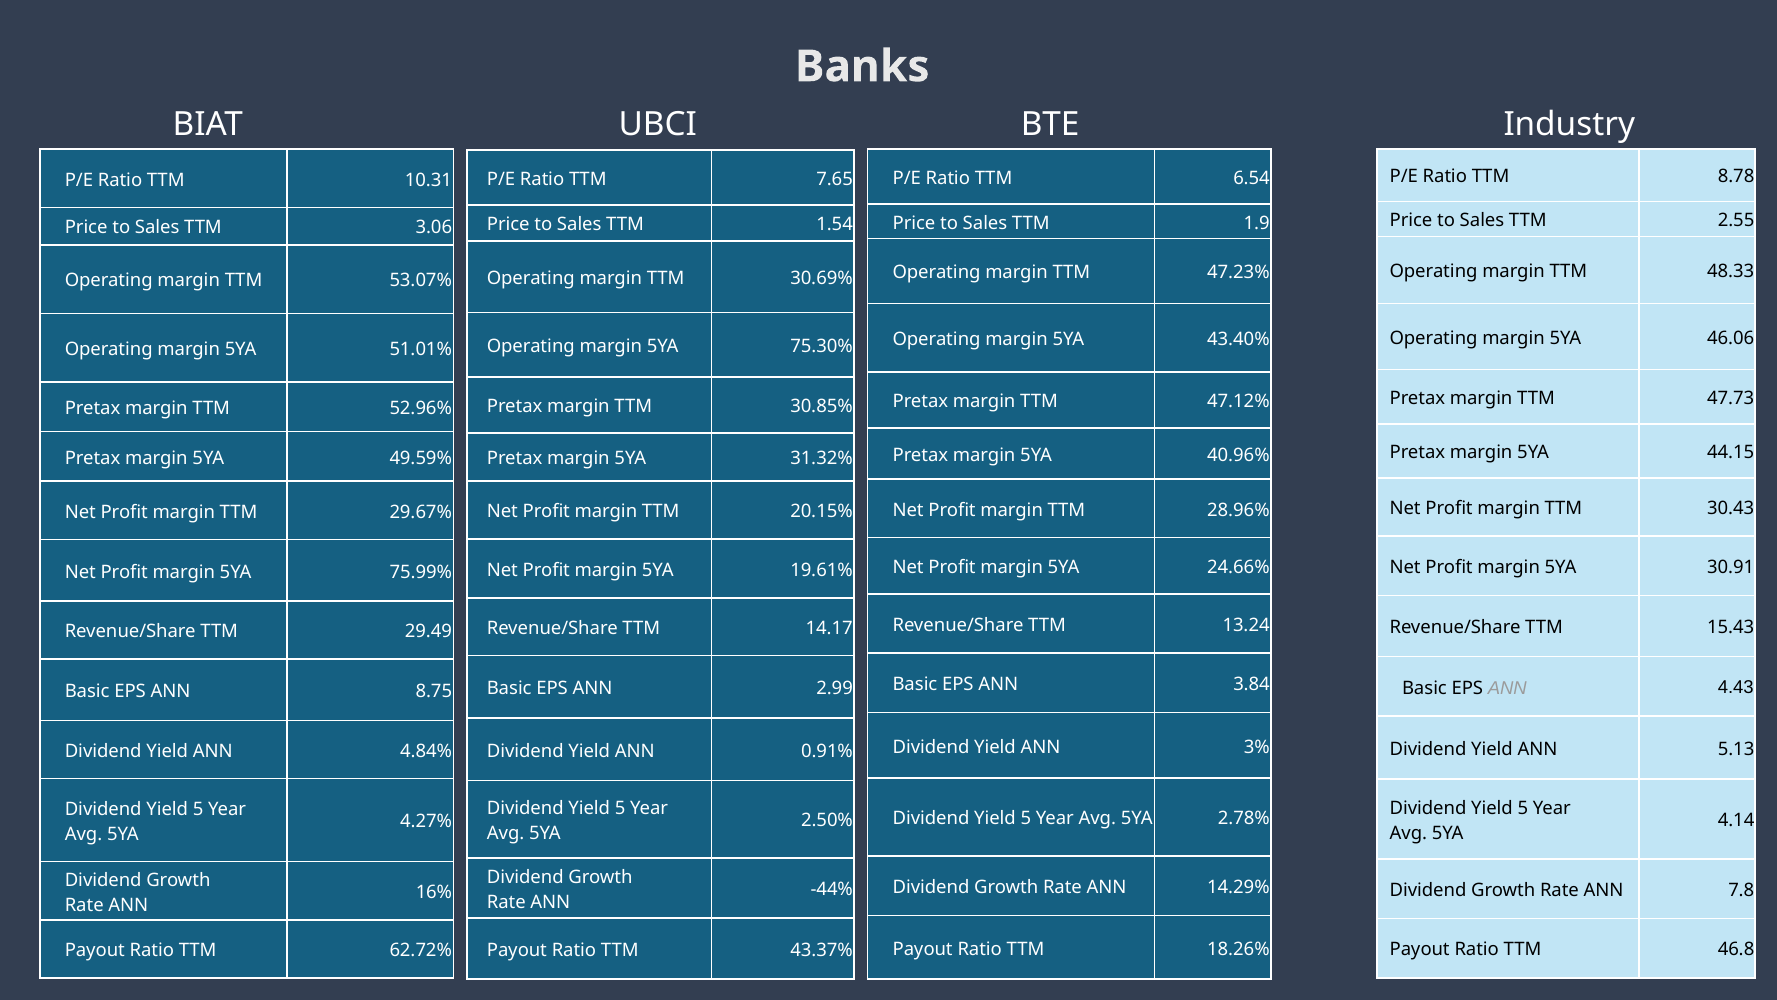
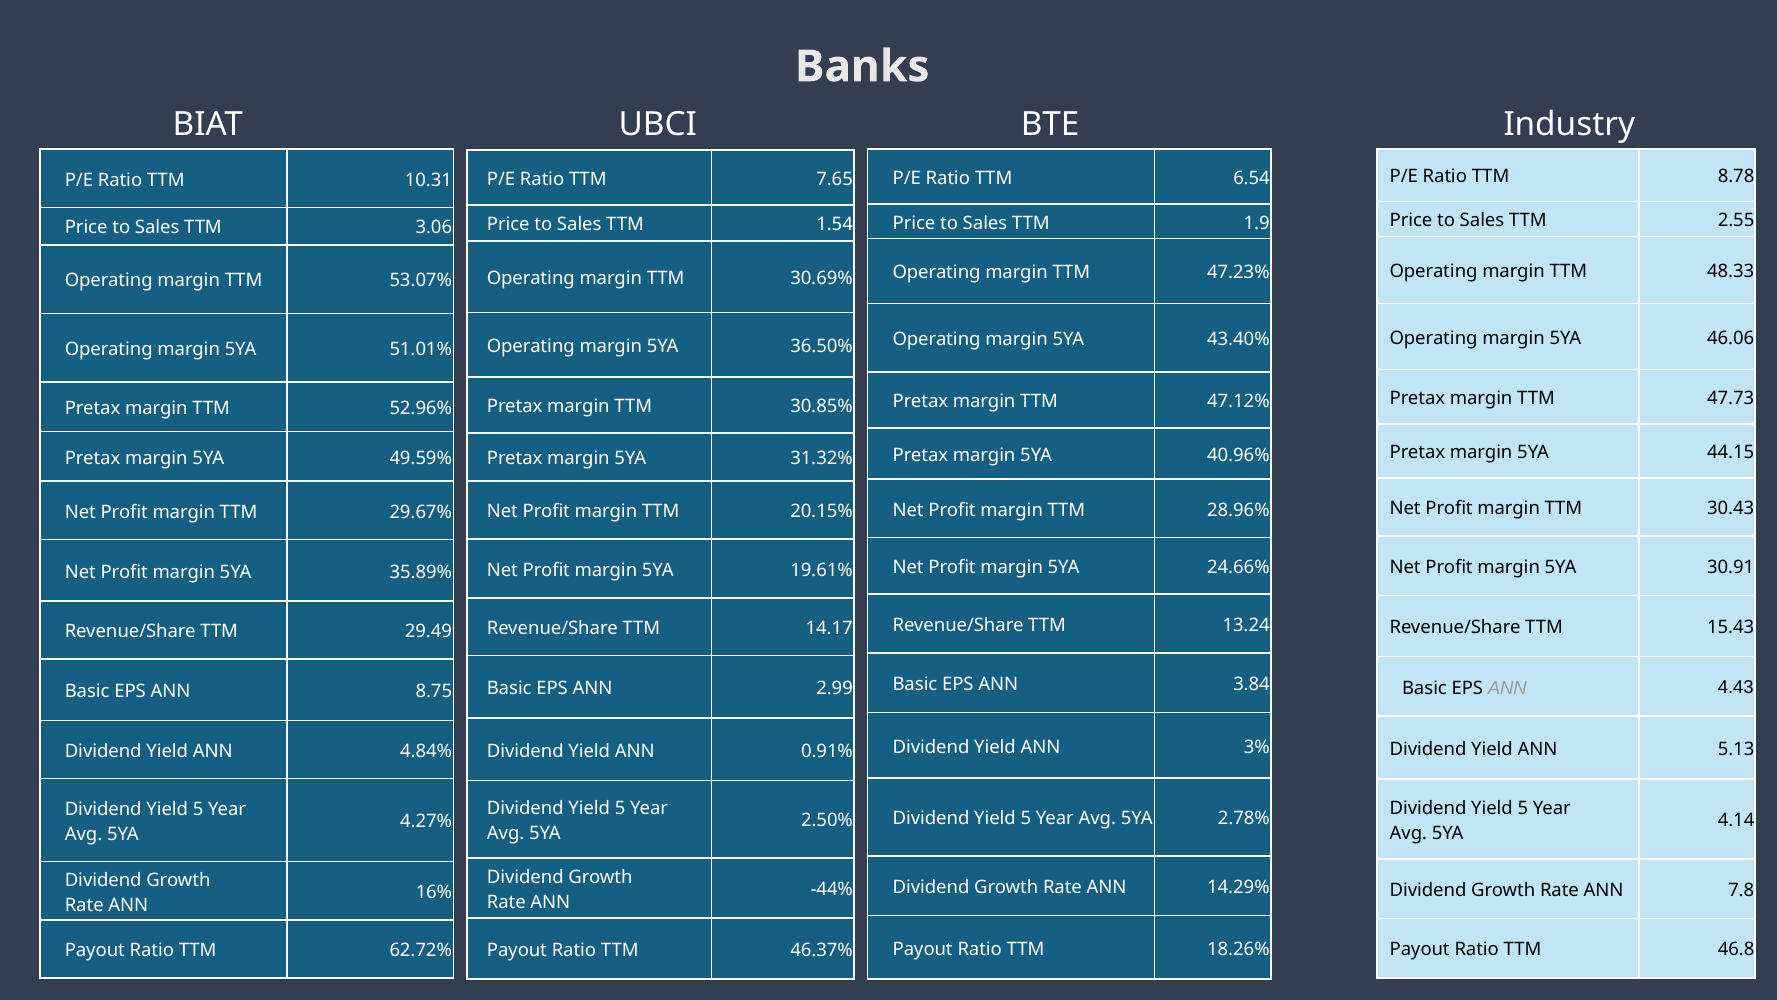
75.30%: 75.30% -> 36.50%
75.99%: 75.99% -> 35.89%
43.37%: 43.37% -> 46.37%
